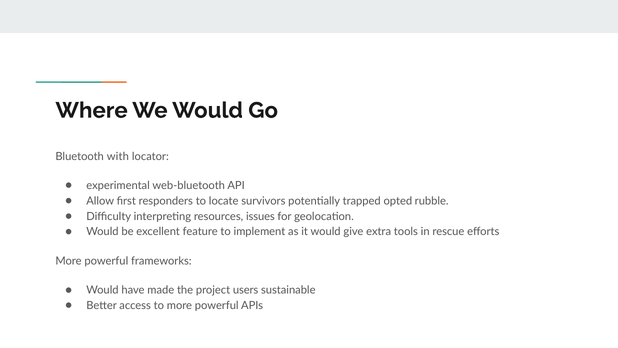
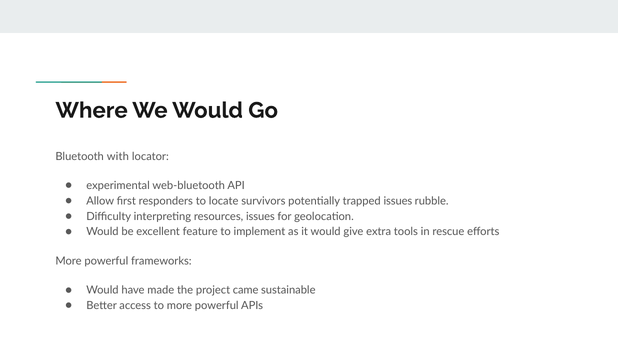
trapped opted: opted -> issues
users: users -> came
